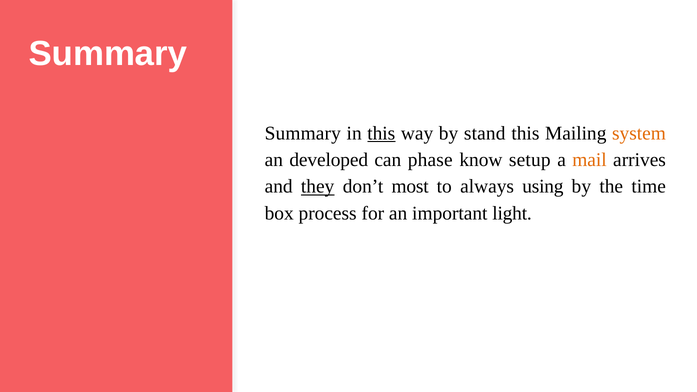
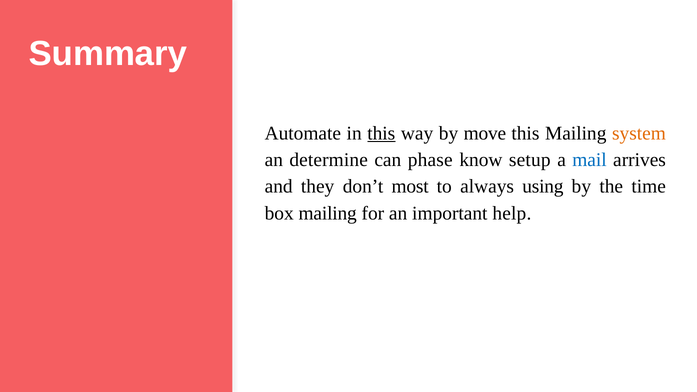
Summary at (303, 133): Summary -> Automate
stand: stand -> move
developed: developed -> determine
mail colour: orange -> blue
they underline: present -> none
box process: process -> mailing
light: light -> help
